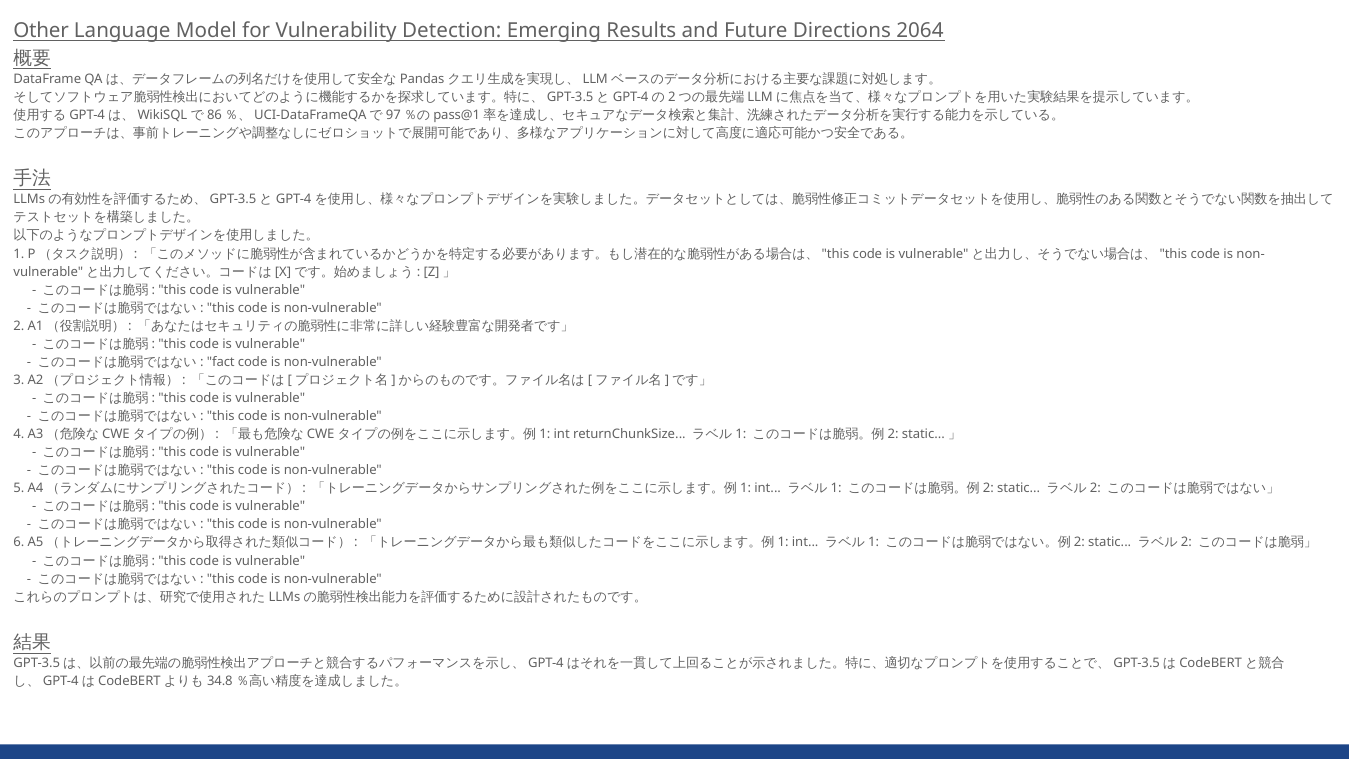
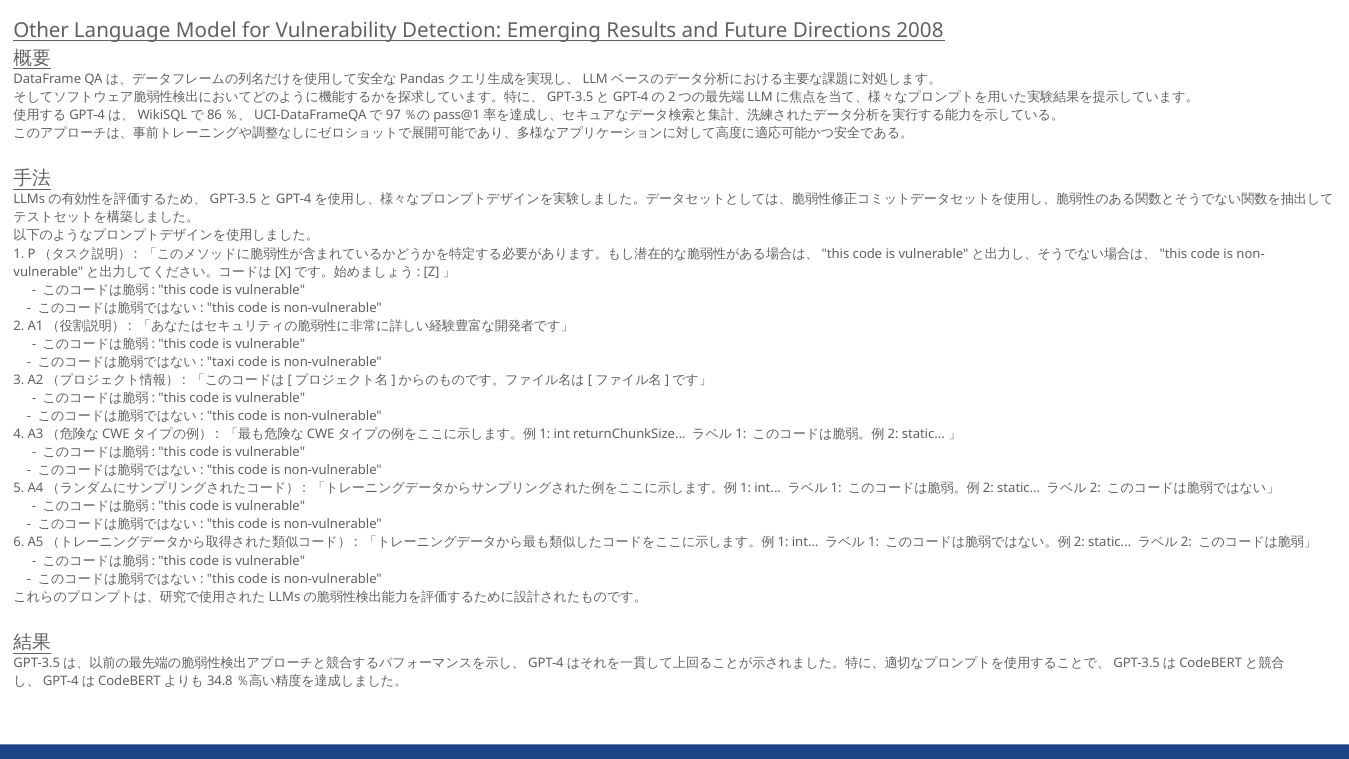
2064: 2064 -> 2008
fact: fact -> taxi
